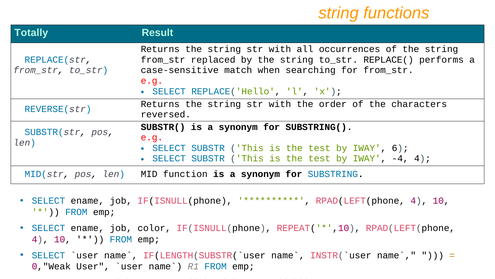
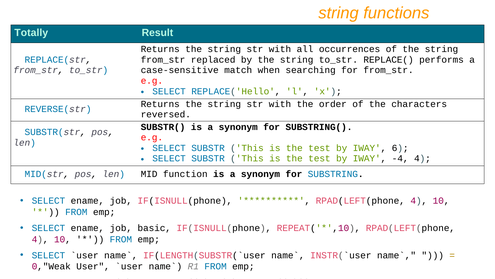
color: color -> basic
